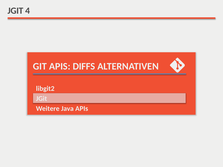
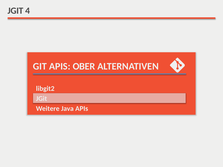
DIFFS: DIFFS -> OBER
